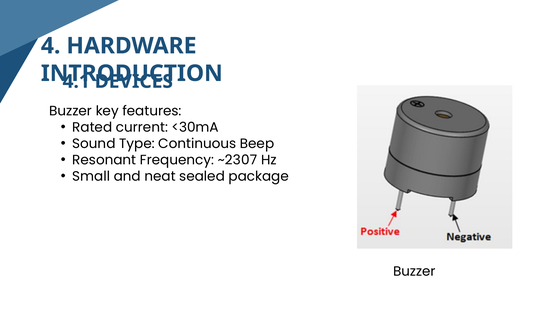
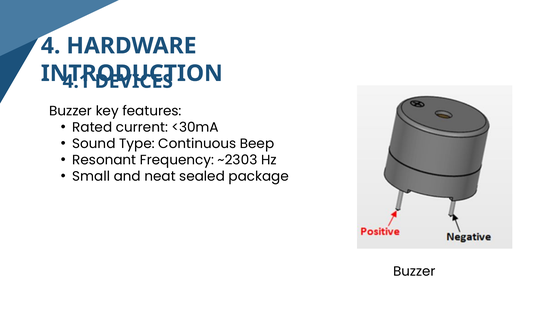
~2307: ~2307 -> ~2303
